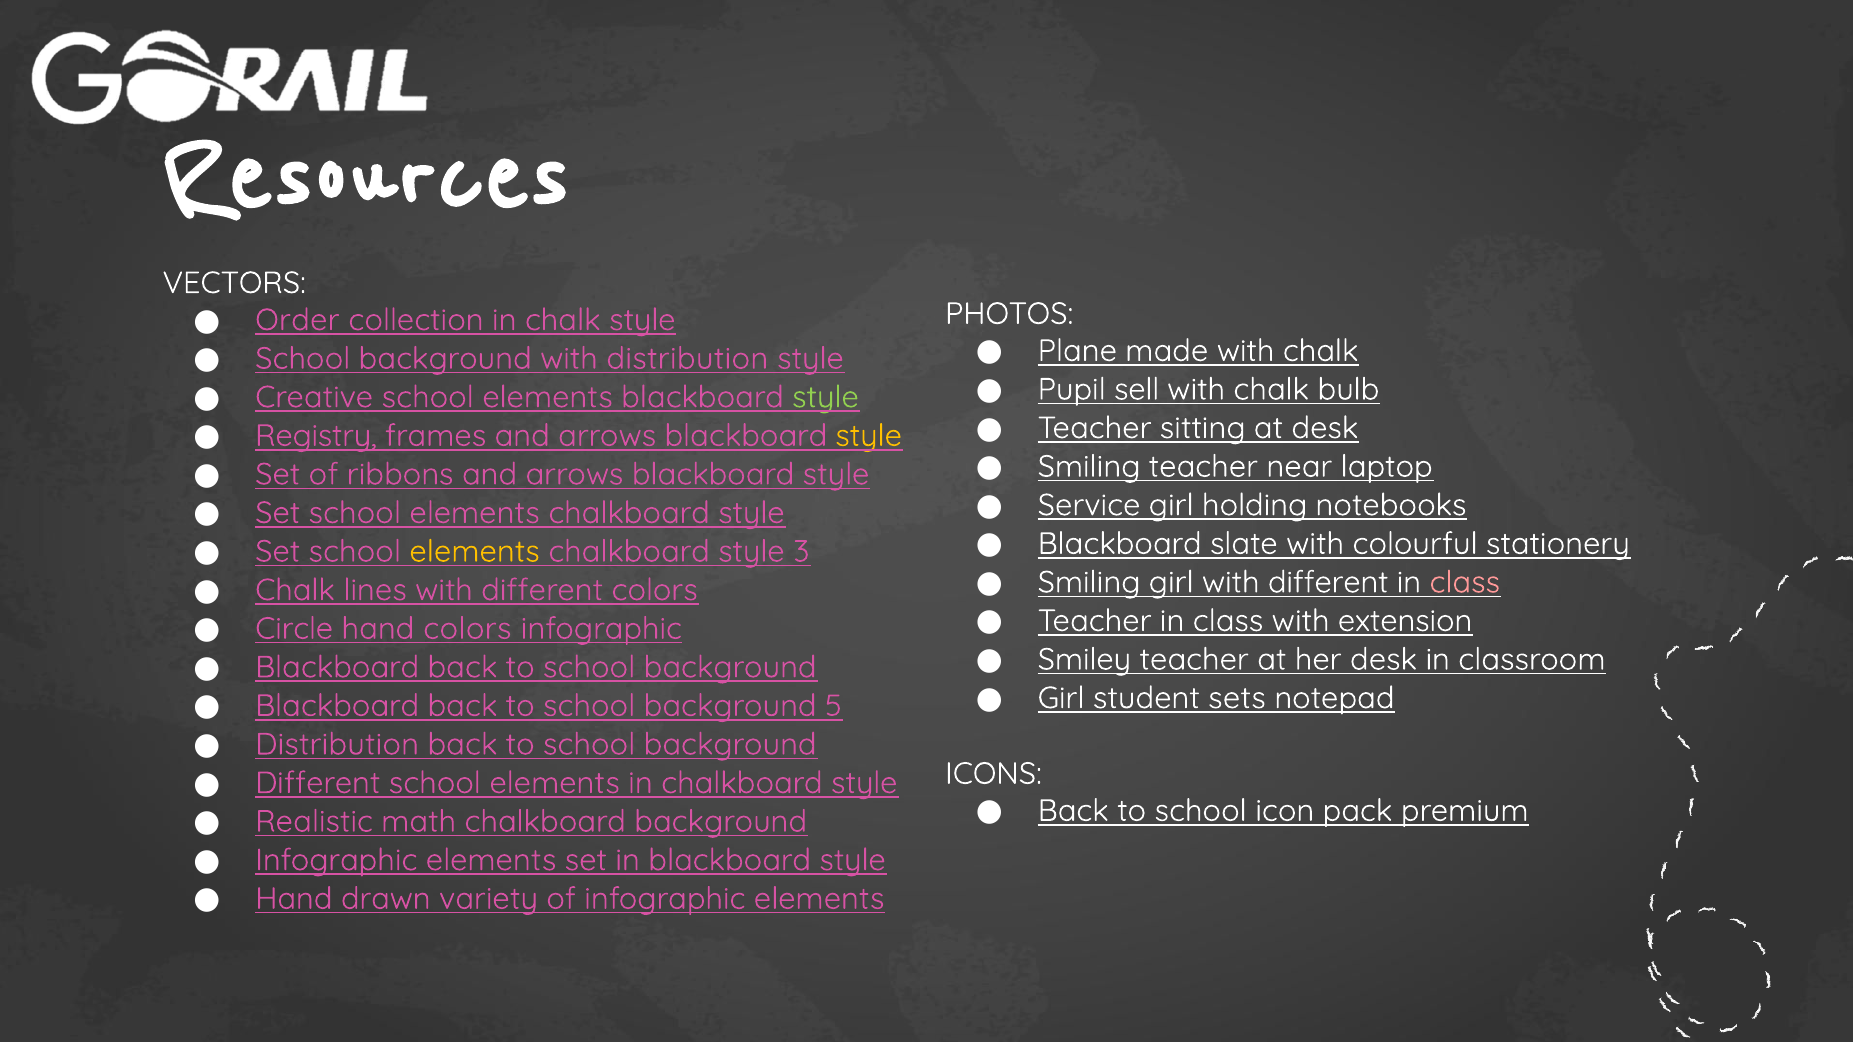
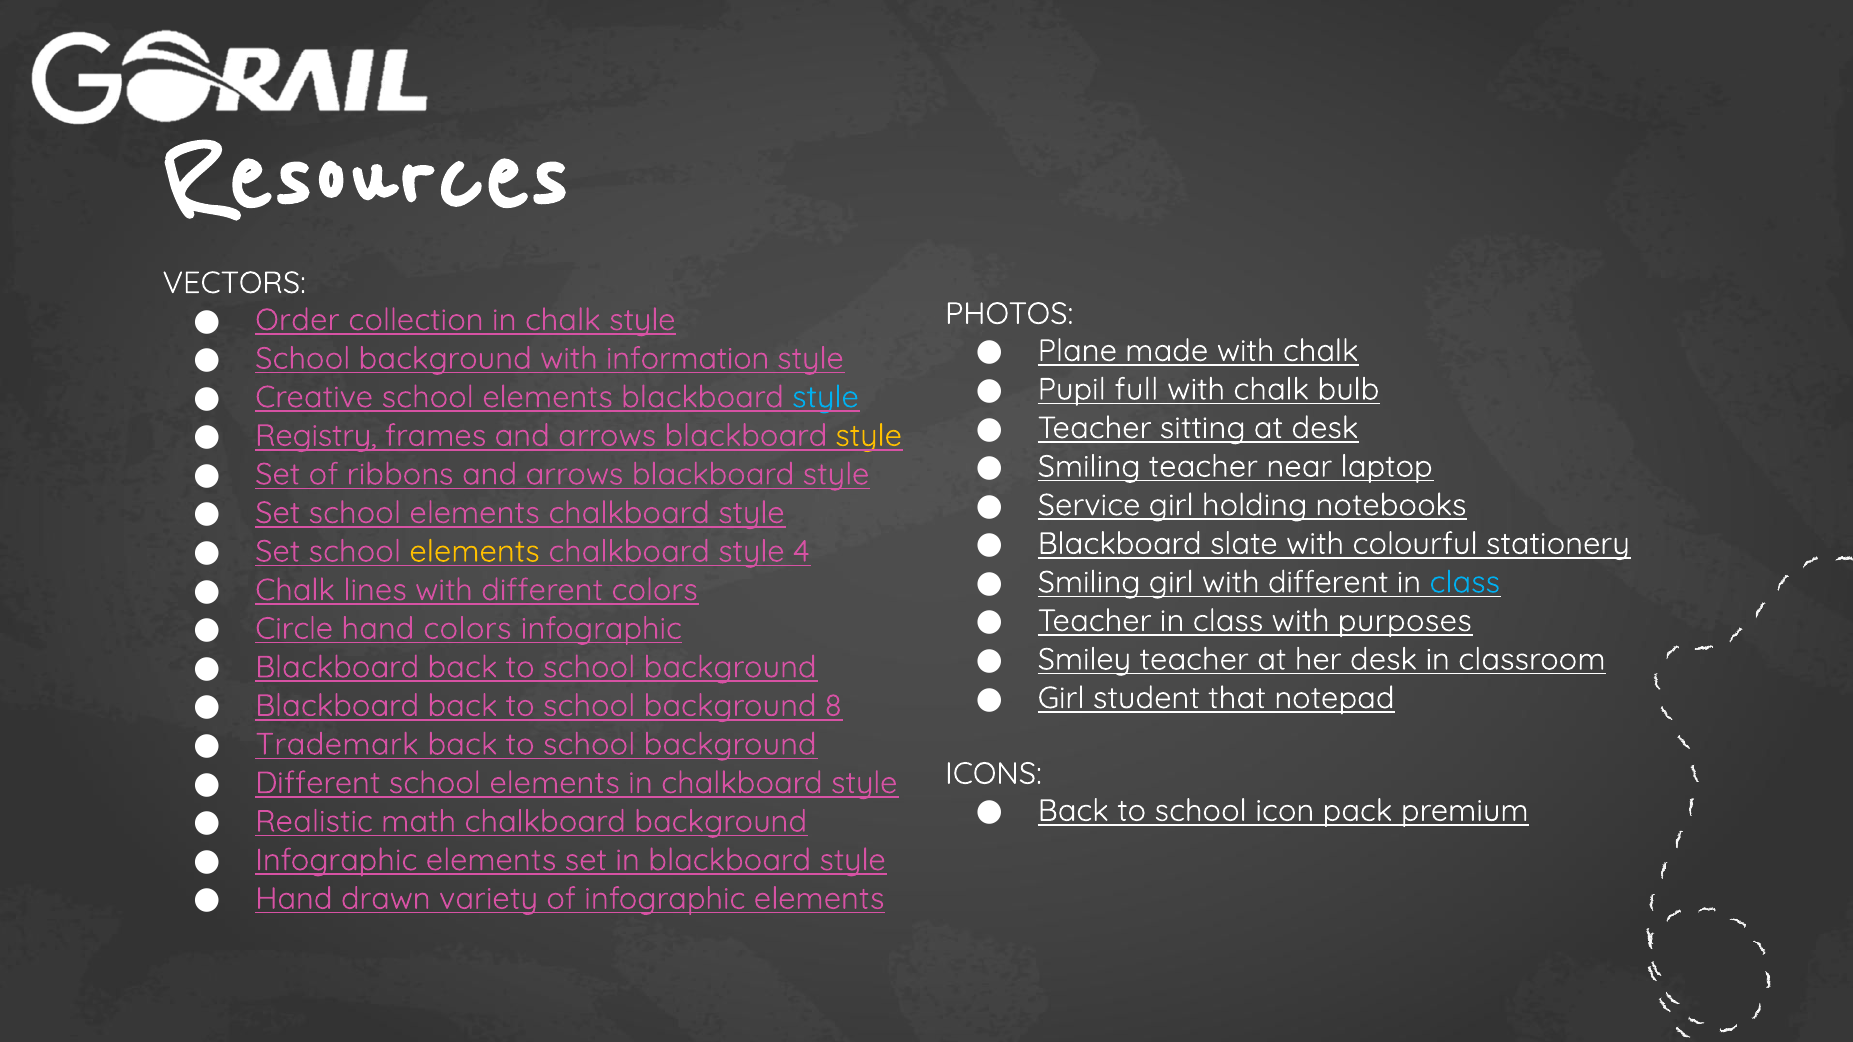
with distribution: distribution -> information
sell: sell -> full
style at (825, 397) colour: light green -> light blue
3: 3 -> 4
class at (1465, 582) colour: pink -> light blue
extension: extension -> purposes
sets: sets -> that
5: 5 -> 8
Distribution at (337, 745): Distribution -> Trademark
